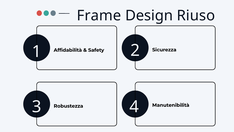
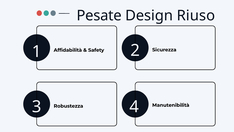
Frame: Frame -> Pesate
